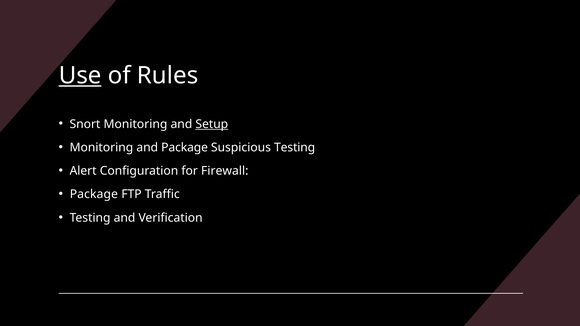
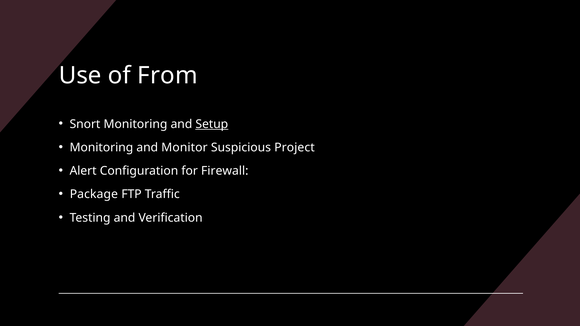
Use underline: present -> none
Rules: Rules -> From
and Package: Package -> Monitor
Suspicious Testing: Testing -> Project
